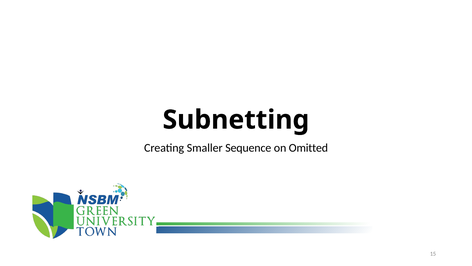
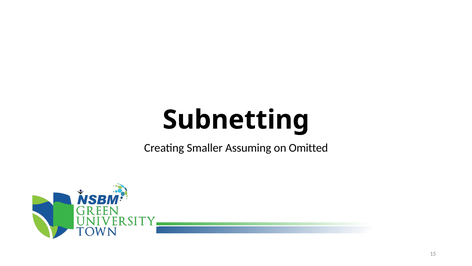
Sequence: Sequence -> Assuming
